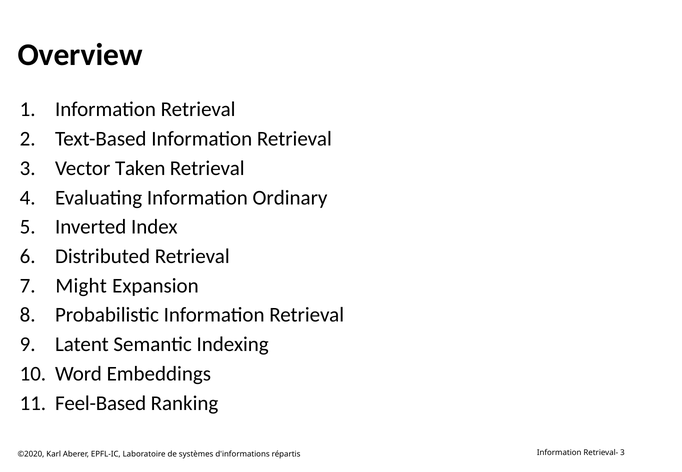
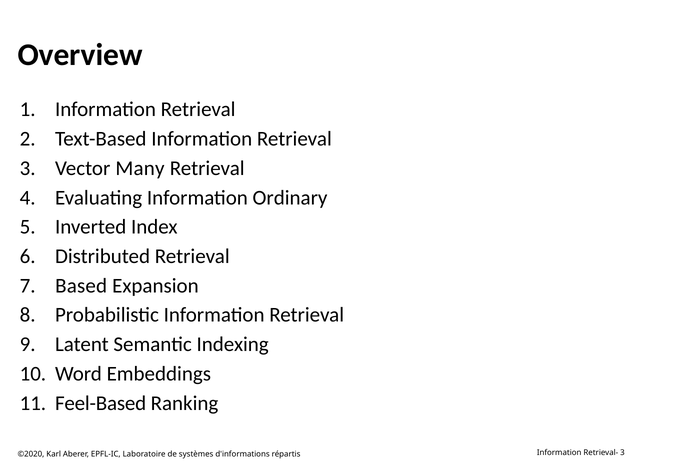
Taken: Taken -> Many
Might: Might -> Based
